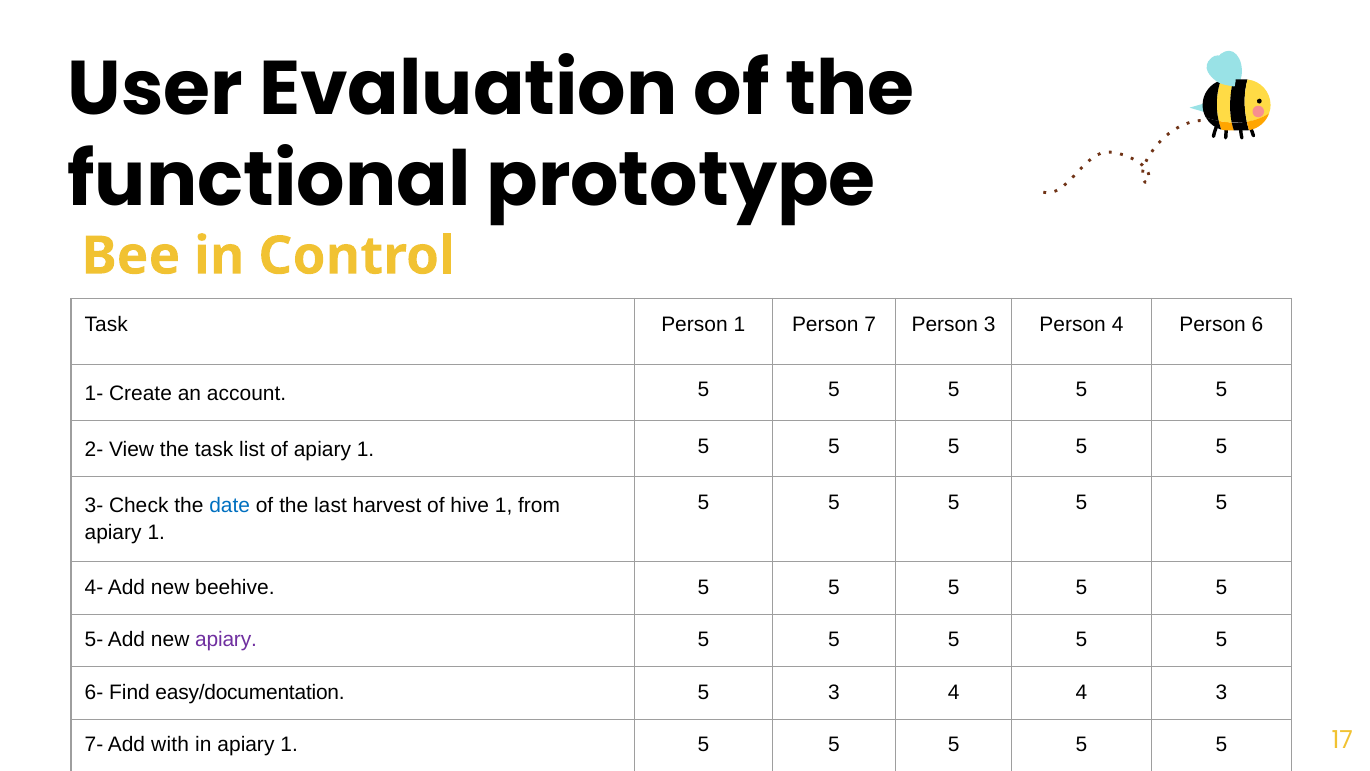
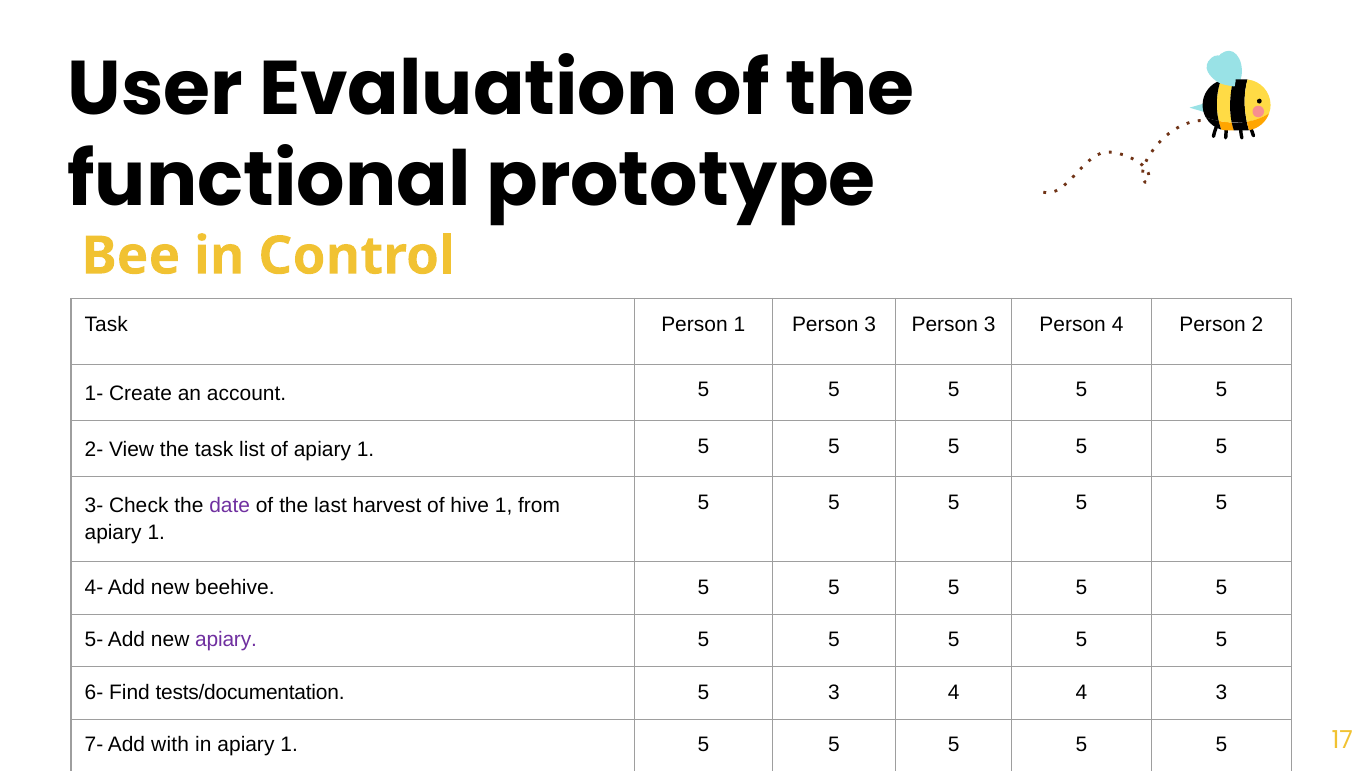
1 Person 7: 7 -> 3
6: 6 -> 2
date colour: blue -> purple
easy/documentation: easy/documentation -> tests/documentation
